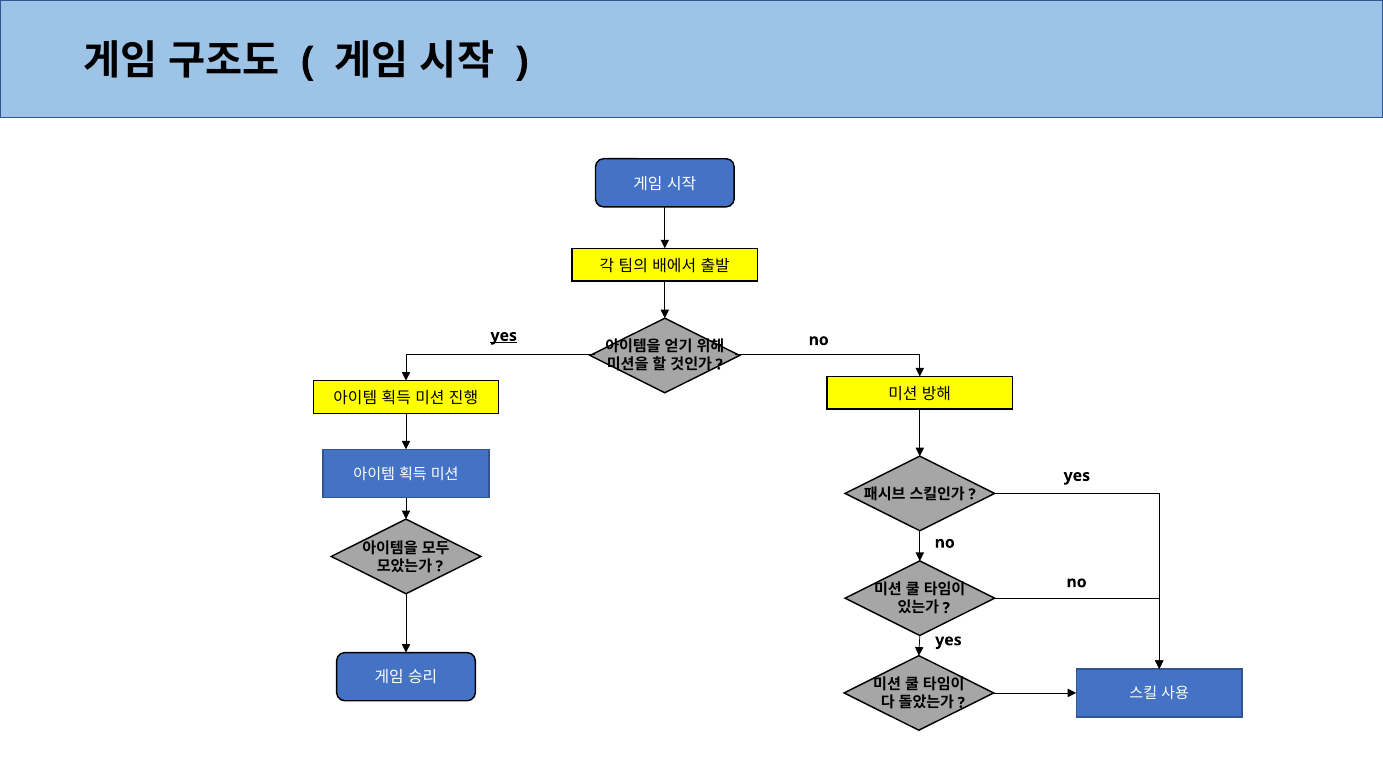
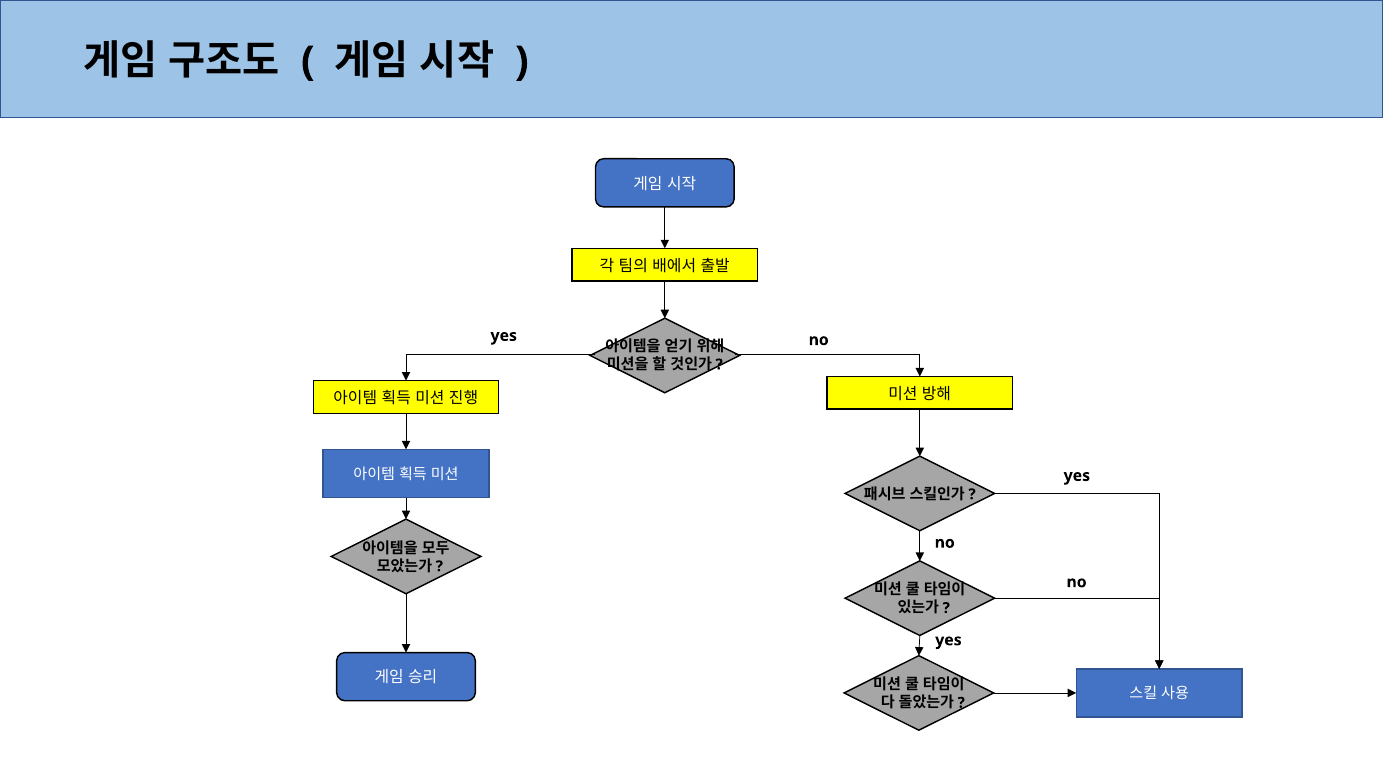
yes at (504, 336) underline: present -> none
